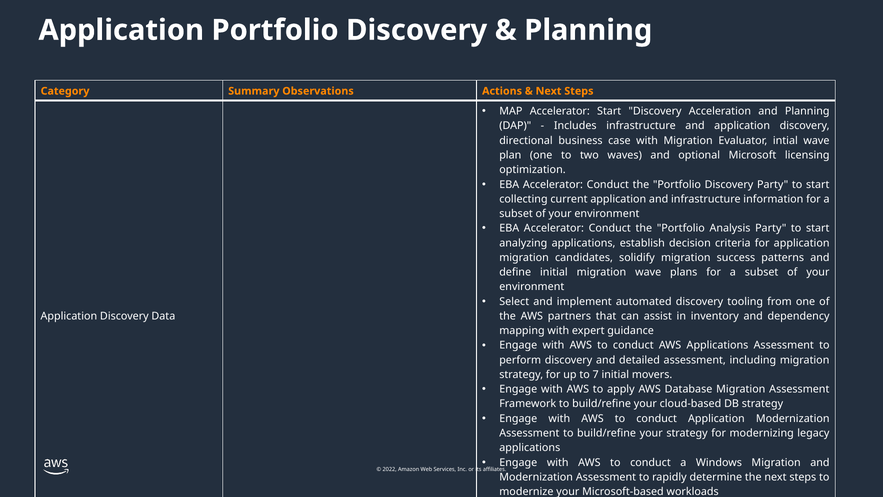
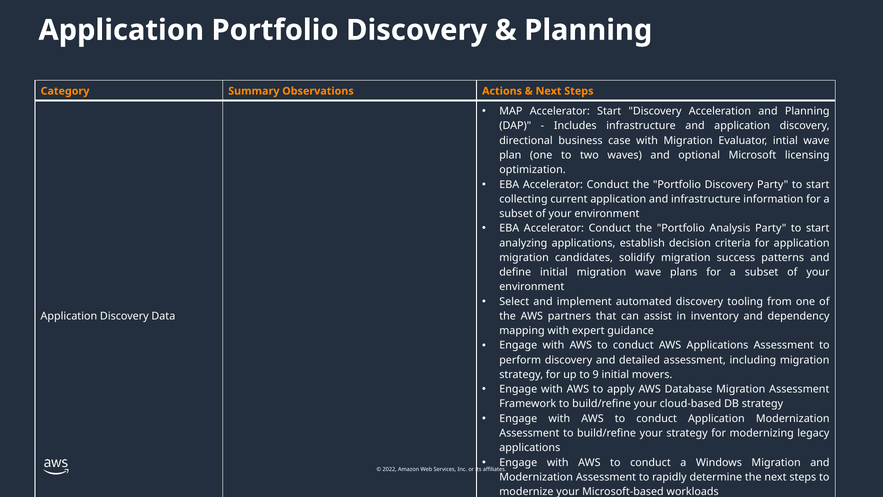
7: 7 -> 9
